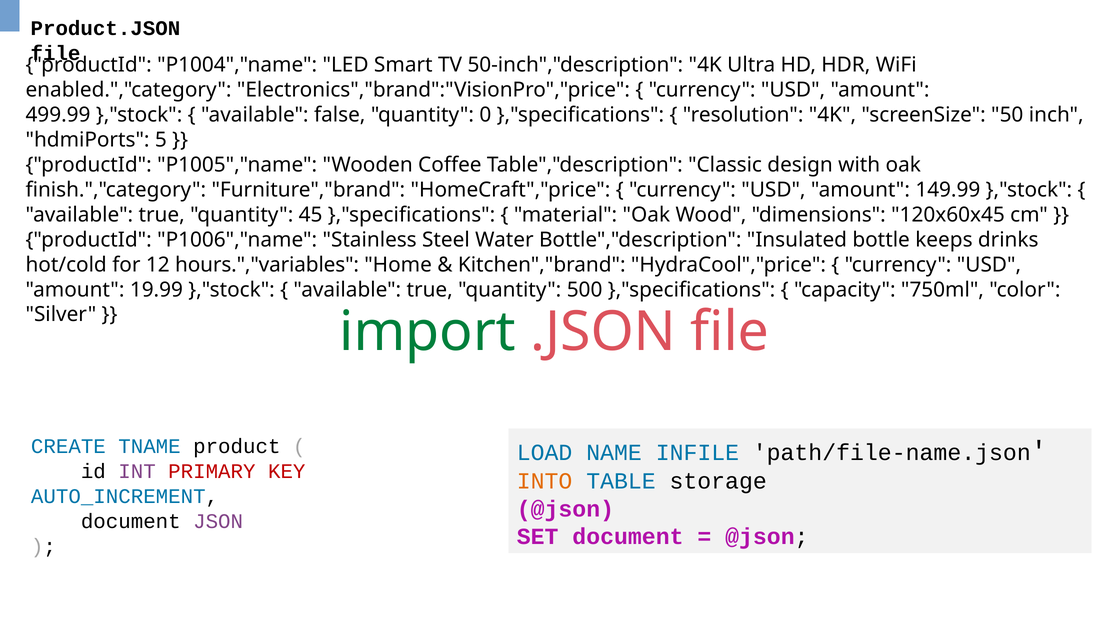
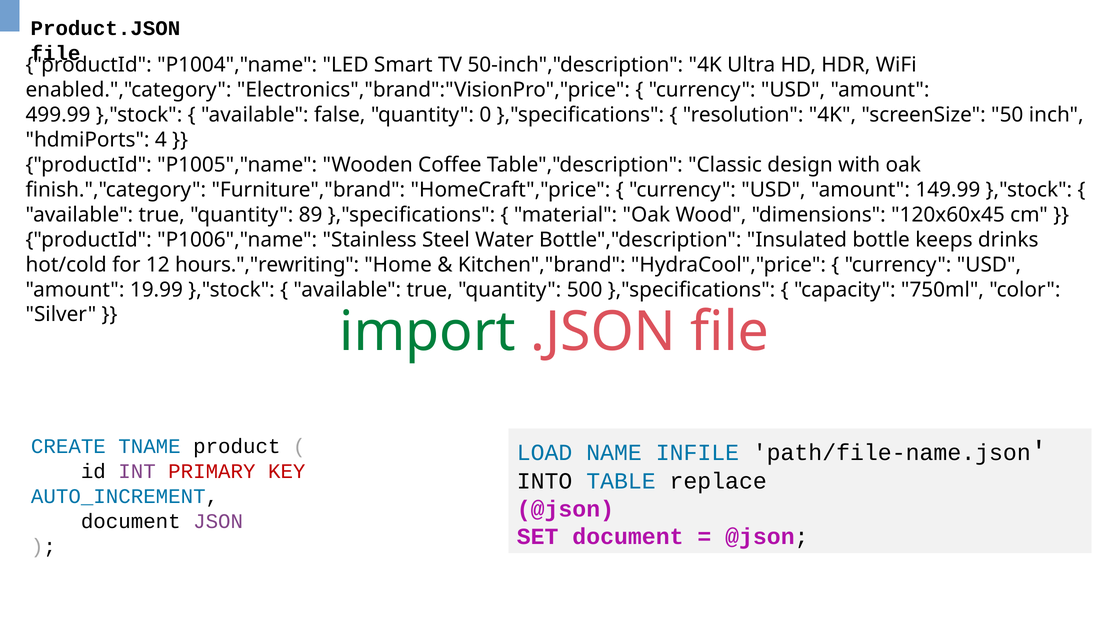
5: 5 -> 4
45: 45 -> 89
hours.","variables: hours.","variables -> hours.","rewriting
INTO colour: orange -> black
storage: storage -> replace
